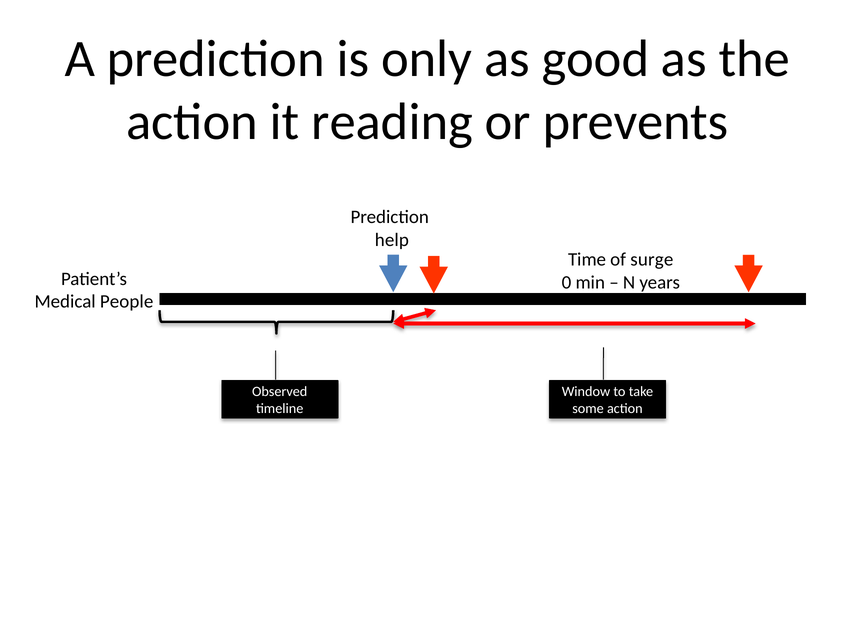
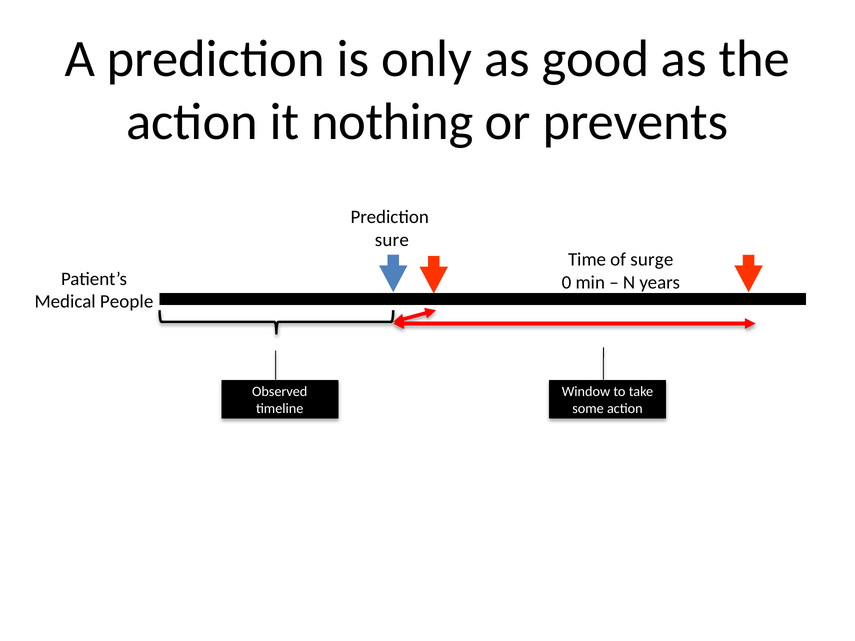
reading: reading -> nothing
help: help -> sure
